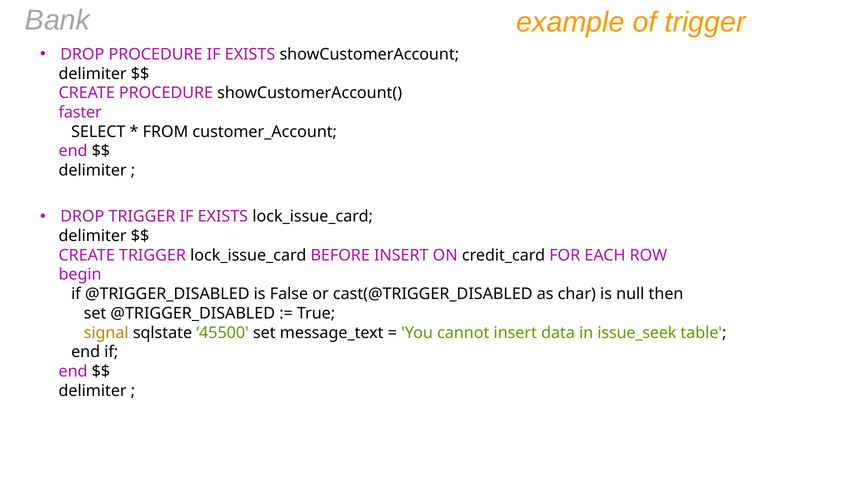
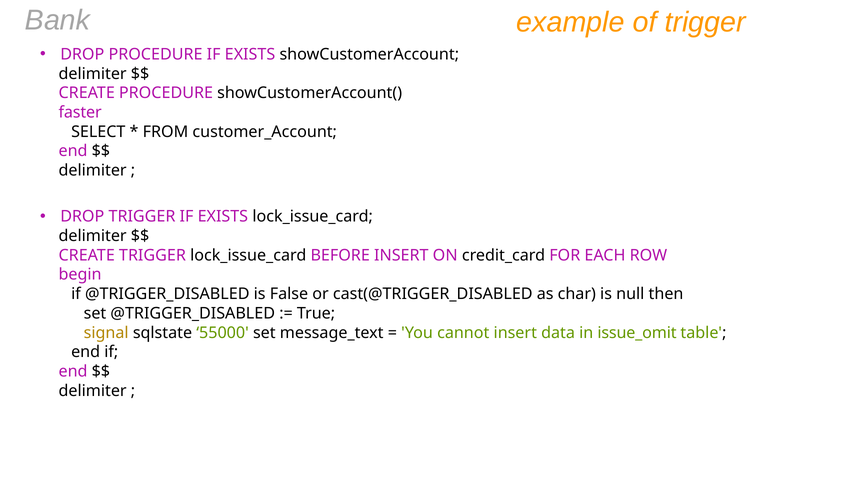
45500: 45500 -> 55000
issue_seek: issue_seek -> issue_omit
